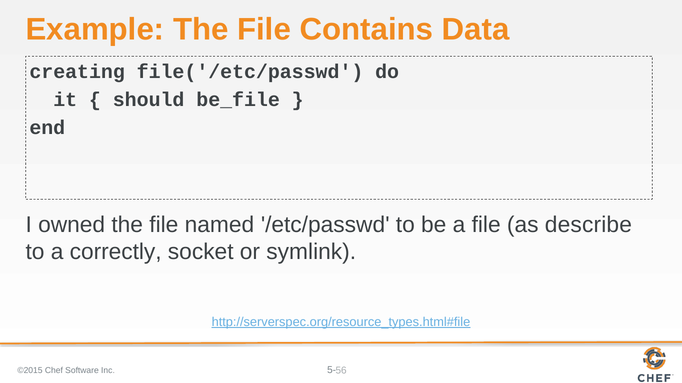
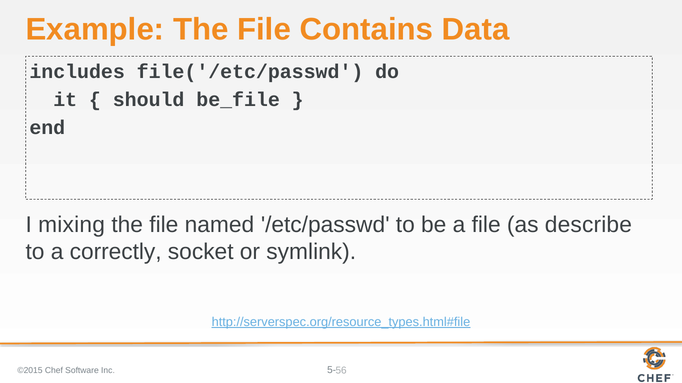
creating: creating -> includes
owned: owned -> mixing
